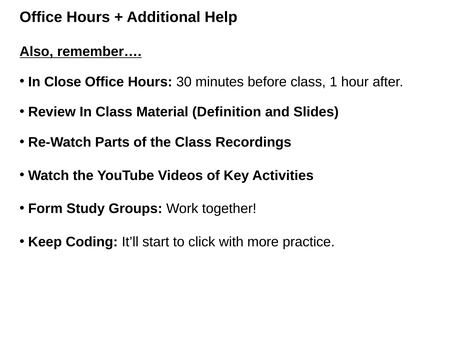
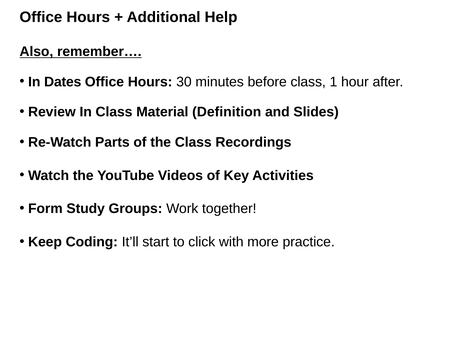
Close: Close -> Dates
